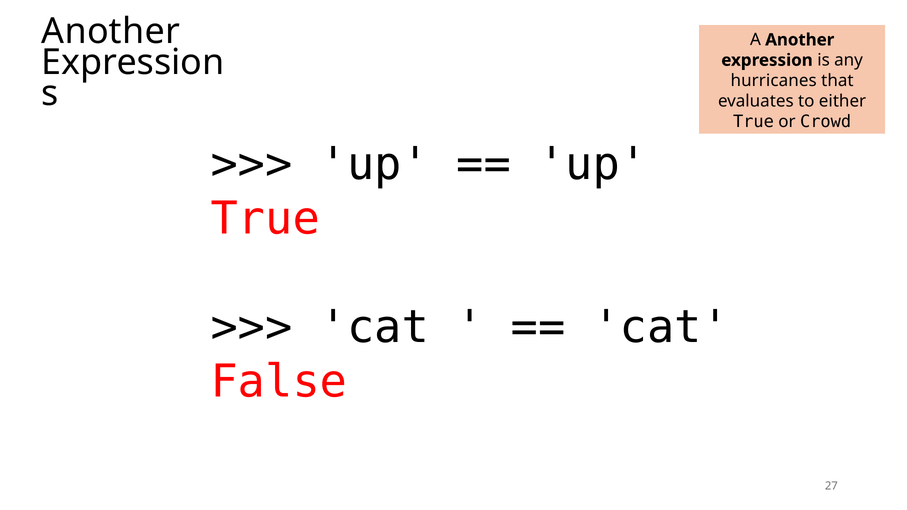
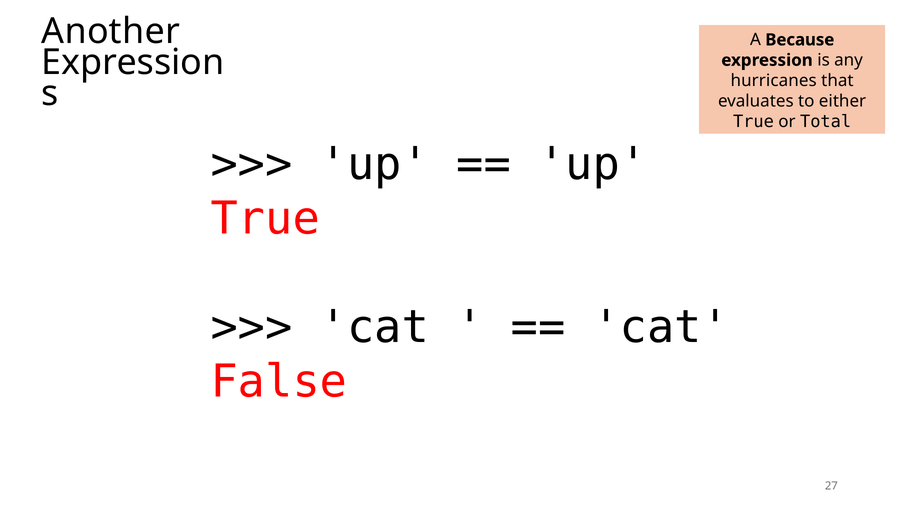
A Another: Another -> Because
Crowd: Crowd -> Total
